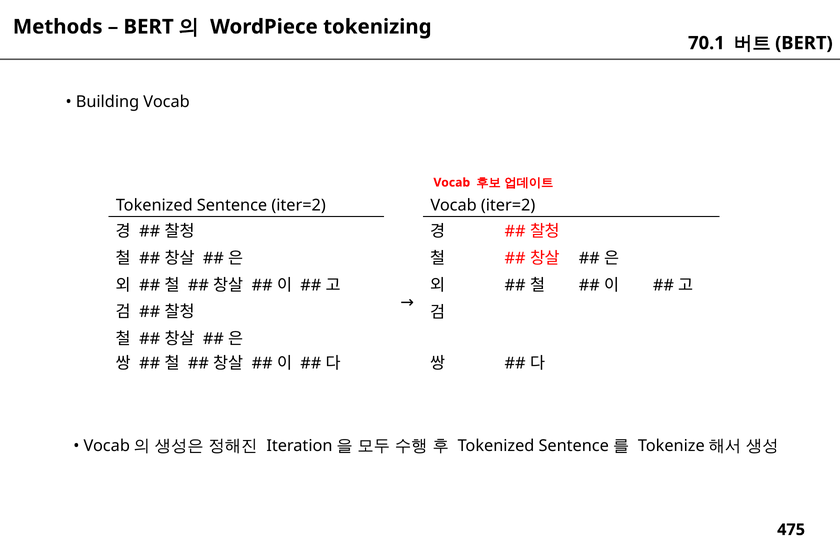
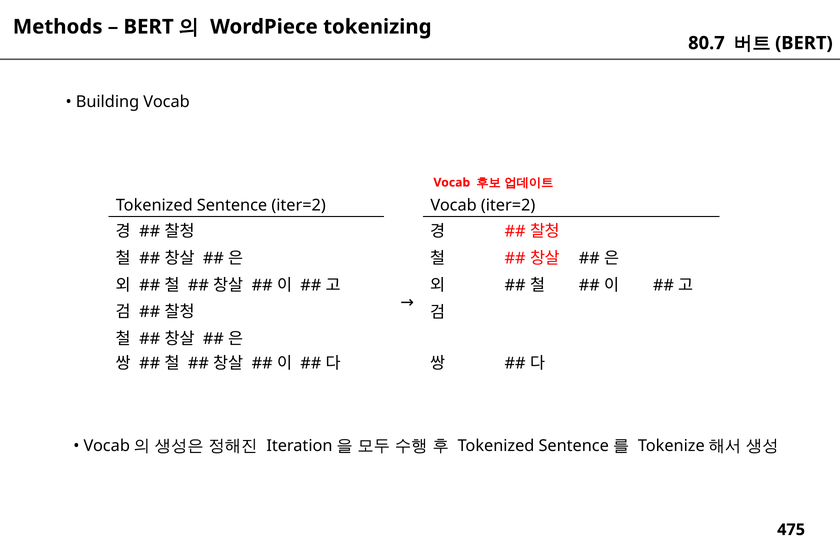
70.1: 70.1 -> 80.7
